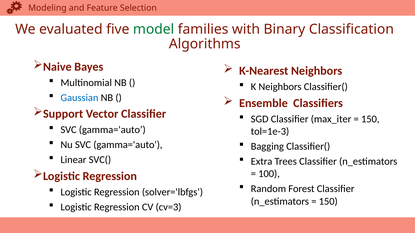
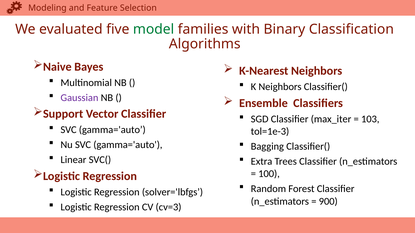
Gaussian colour: blue -> purple
150 at (370, 119): 150 -> 103
150 at (328, 202): 150 -> 900
